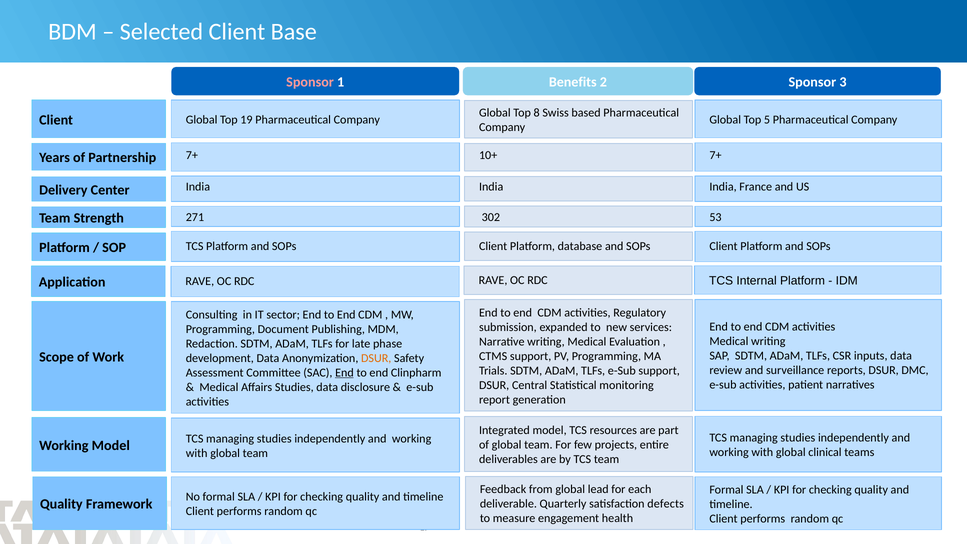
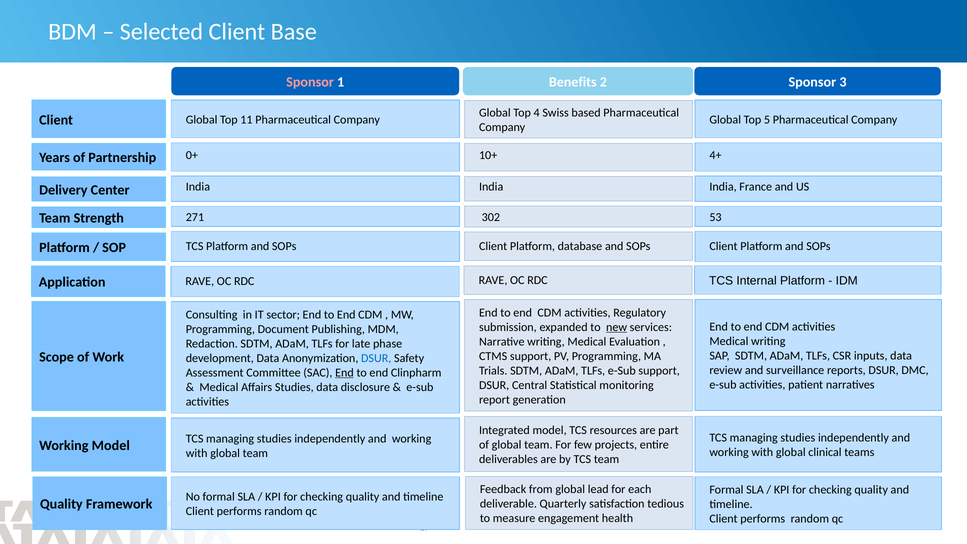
8: 8 -> 4
19: 19 -> 11
7+ at (192, 155): 7+ -> 0+
7+ at (715, 155): 7+ -> 4+
new underline: none -> present
DSUR at (376, 358) colour: orange -> blue
defects: defects -> tedious
